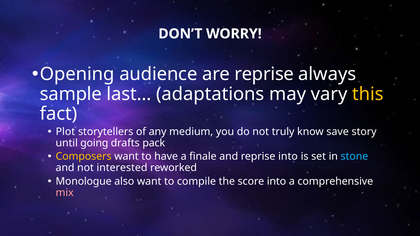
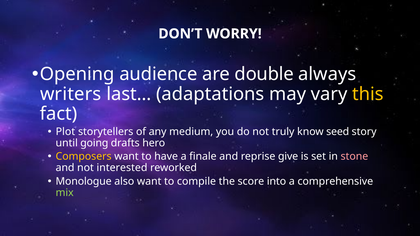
are reprise: reprise -> double
sample: sample -> writers
save: save -> seed
pack: pack -> hero
reprise into: into -> give
stone colour: light blue -> pink
mix colour: pink -> light green
